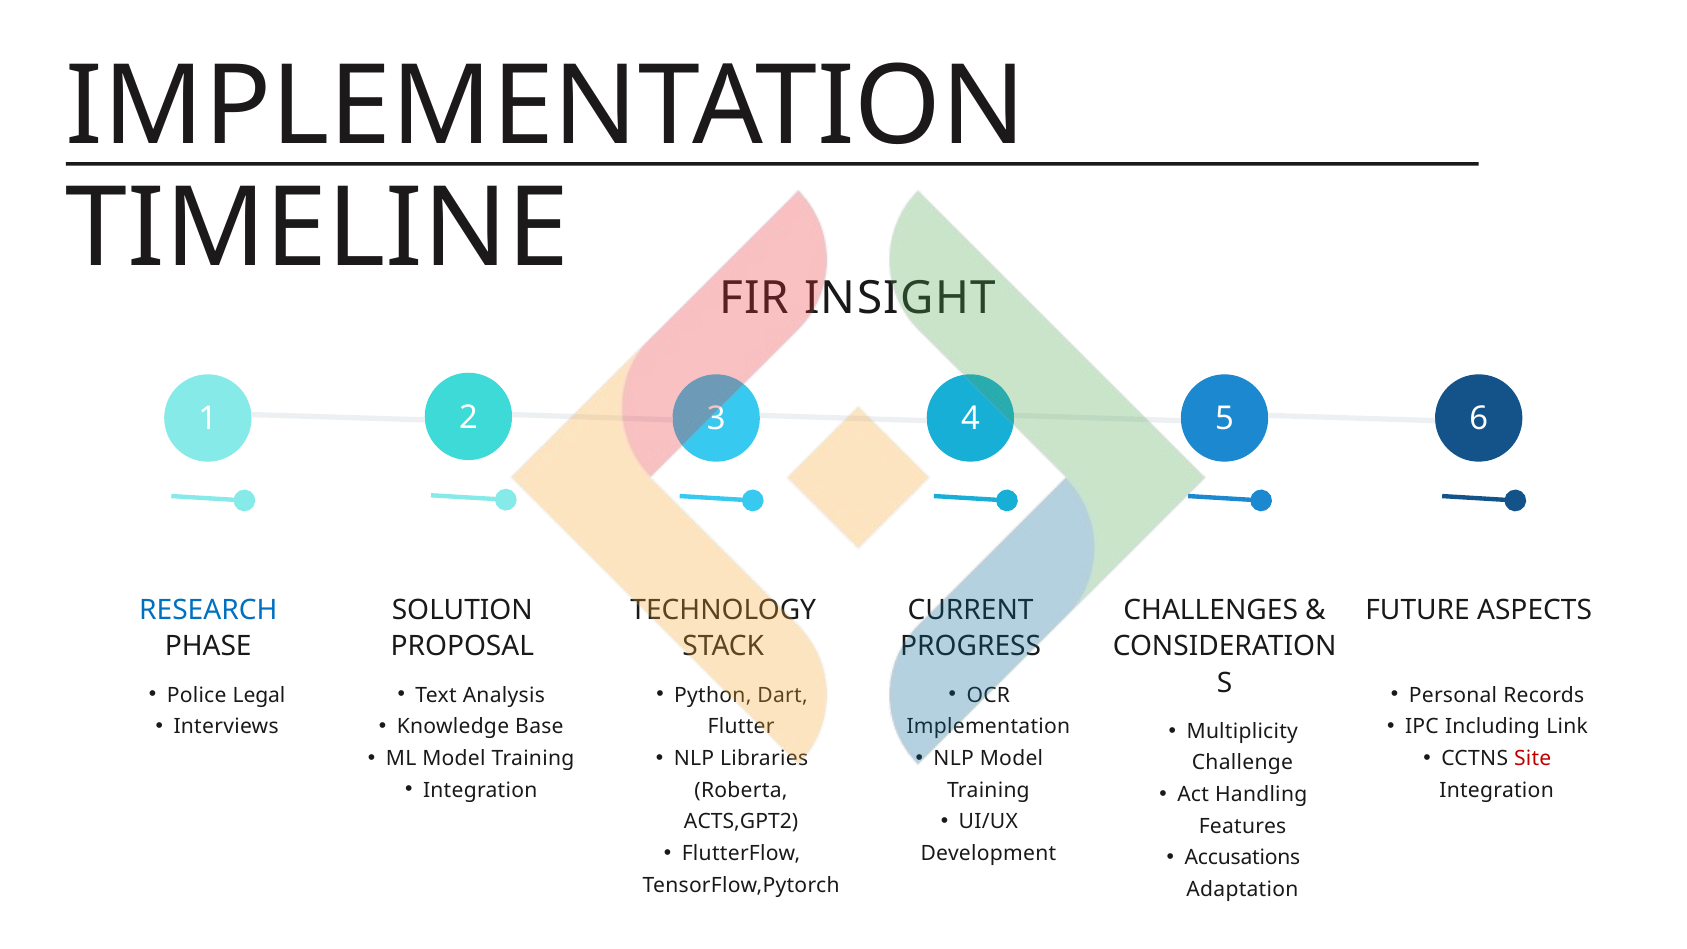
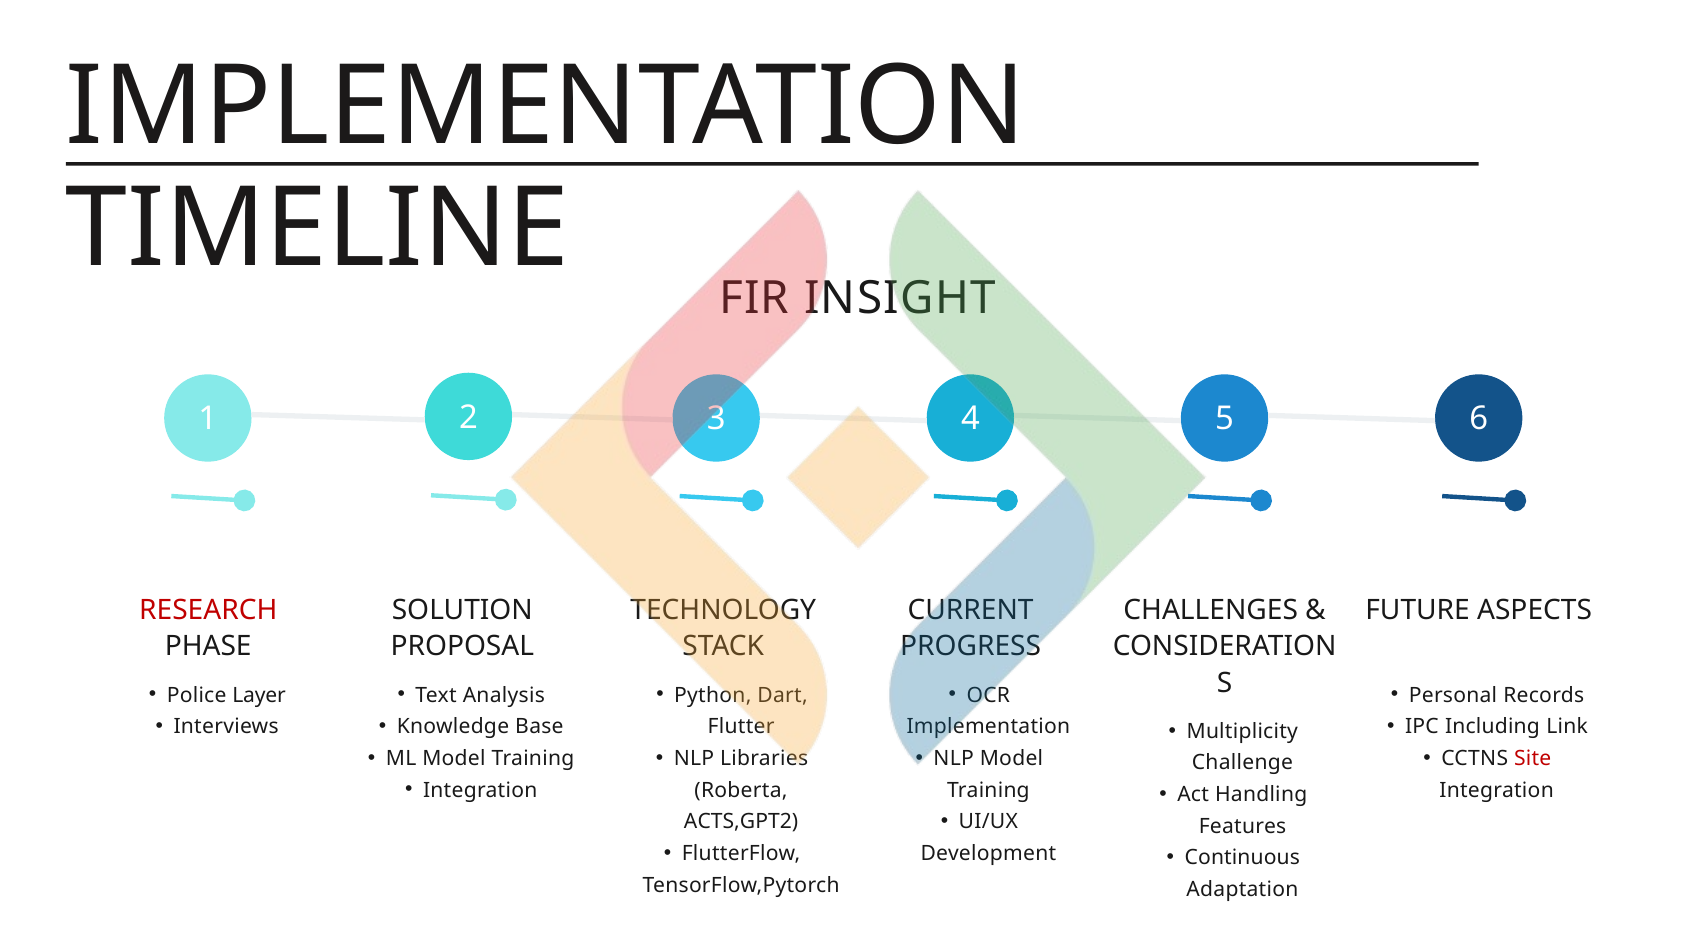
RESEARCH colour: blue -> red
Legal: Legal -> Layer
Accusations: Accusations -> Continuous
